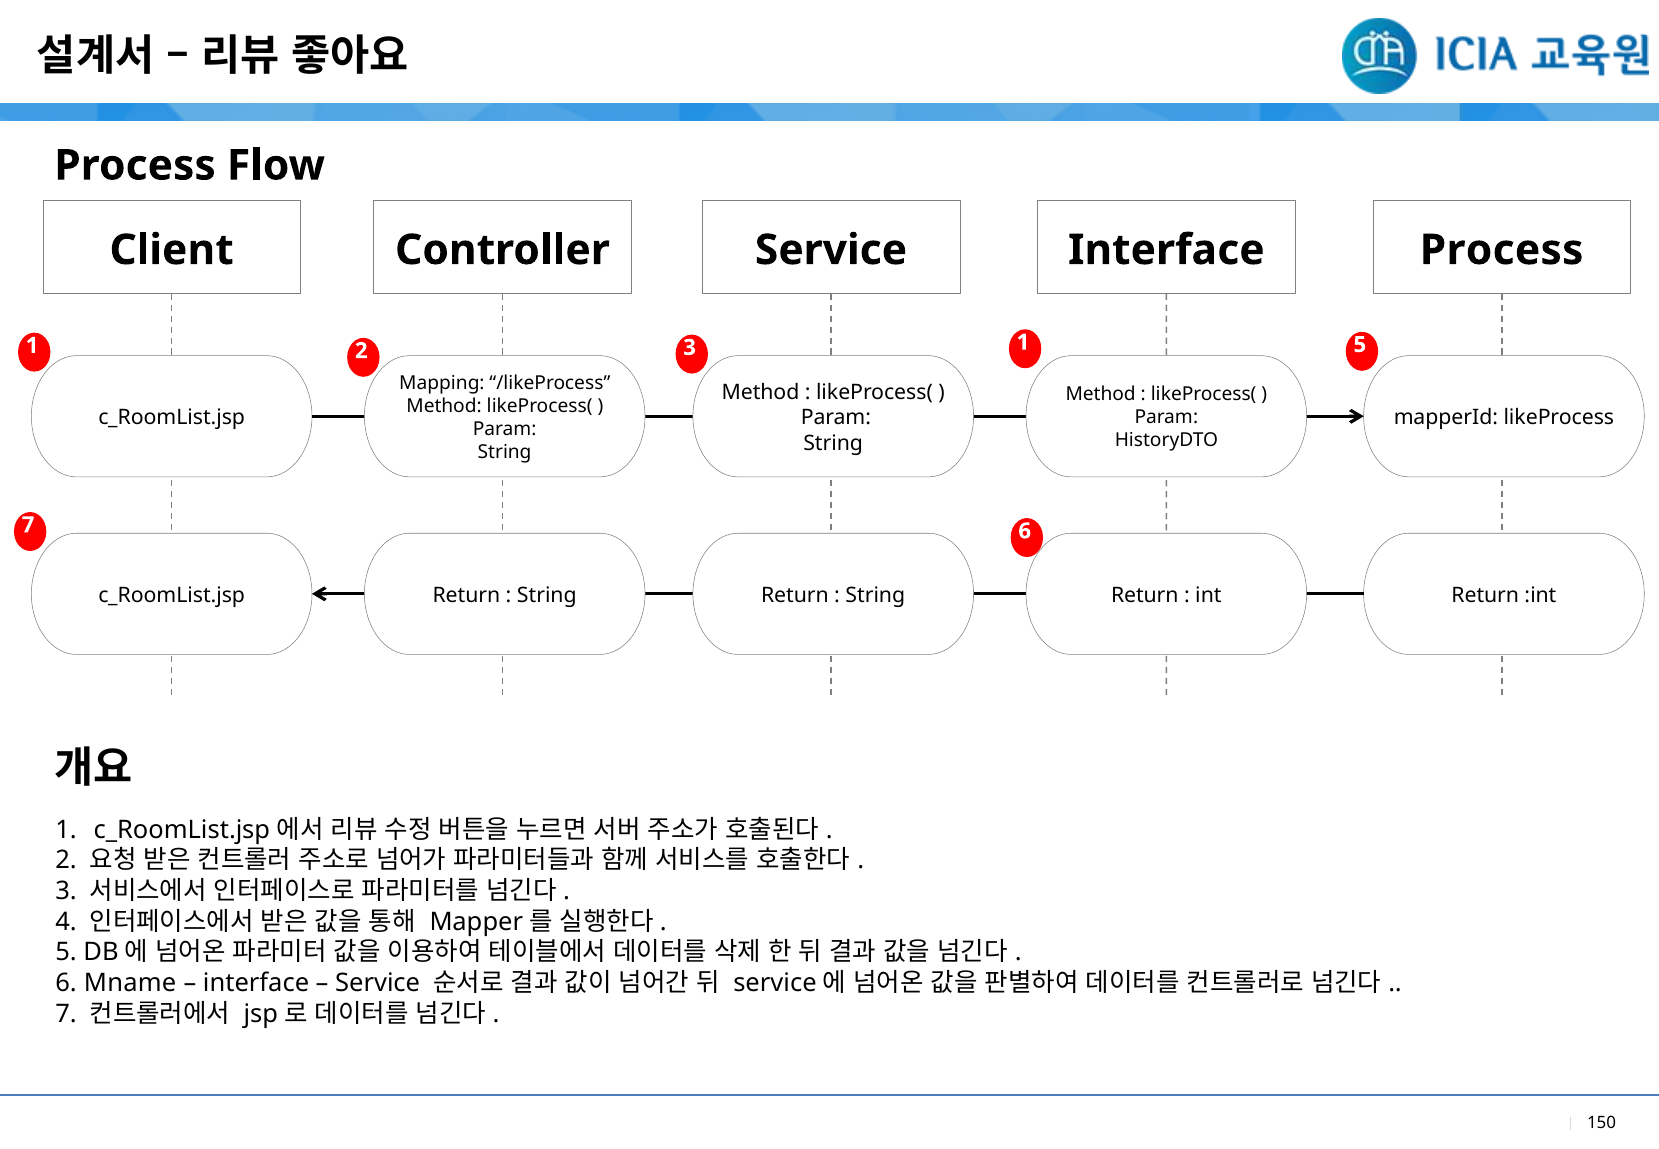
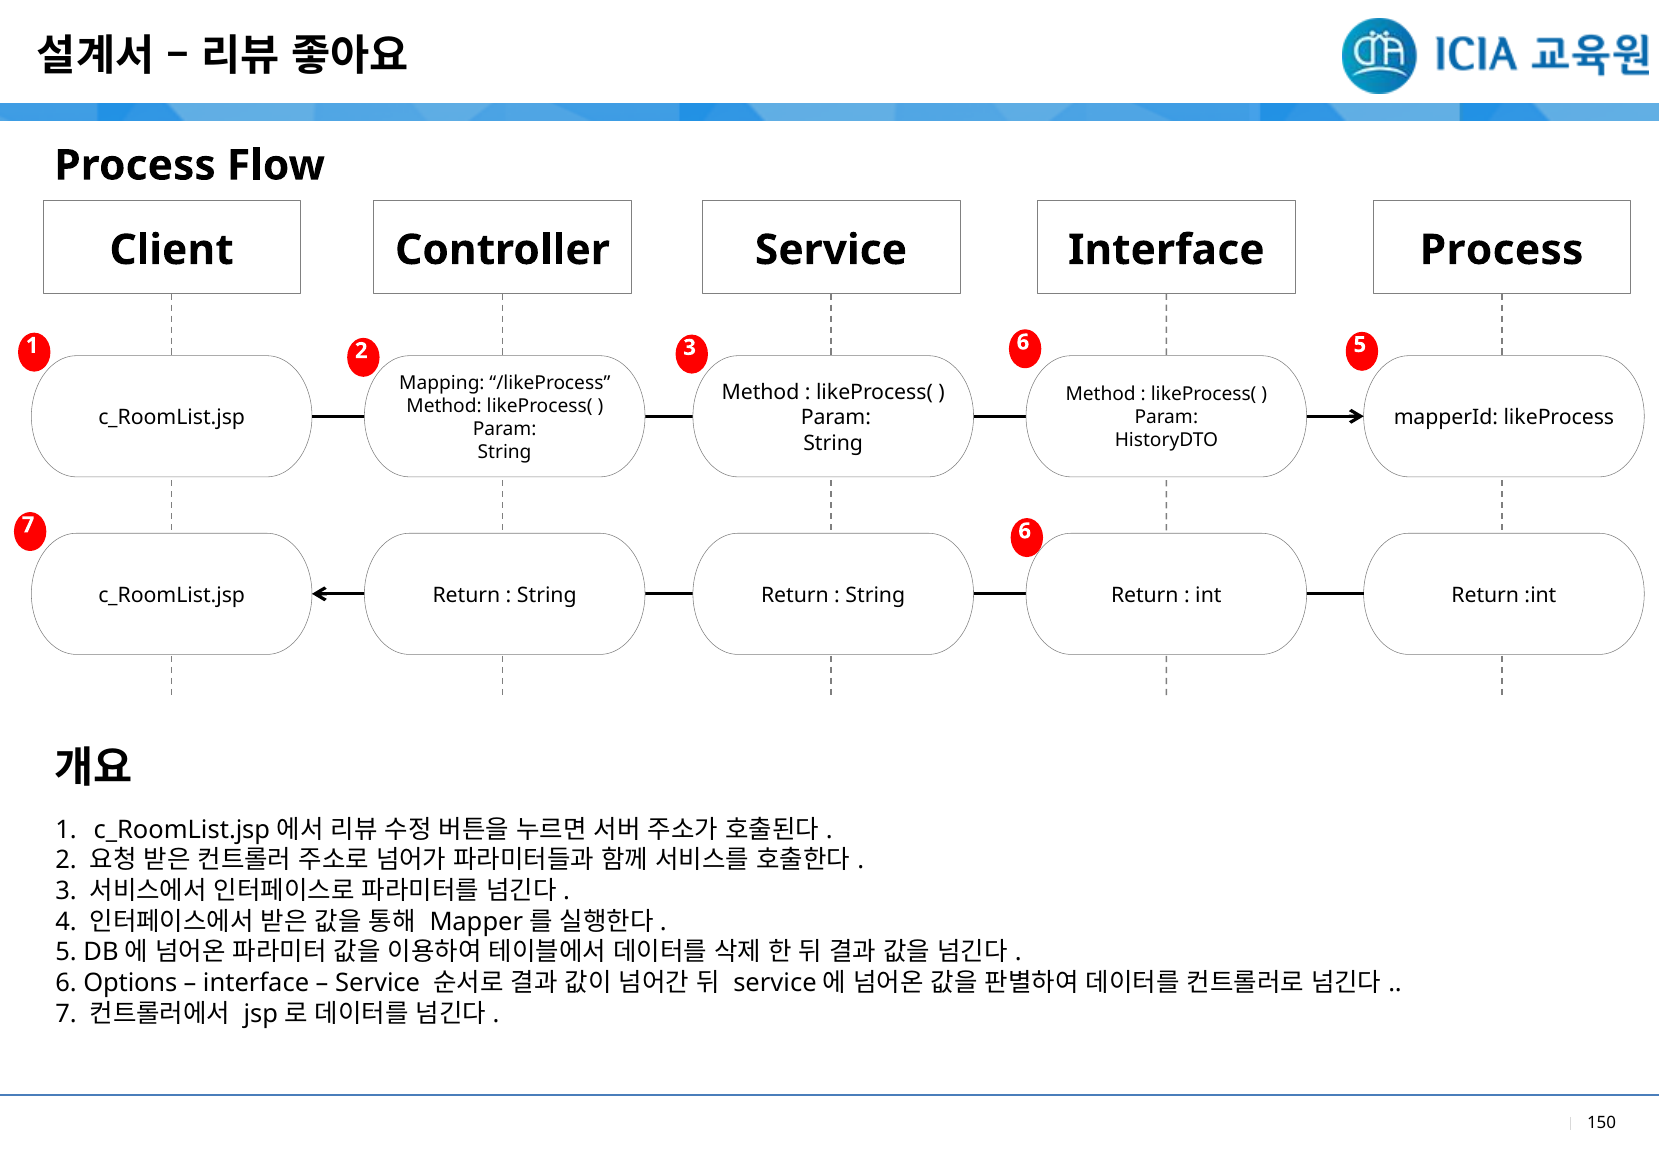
3 1: 1 -> 6
Mname: Mname -> Options
